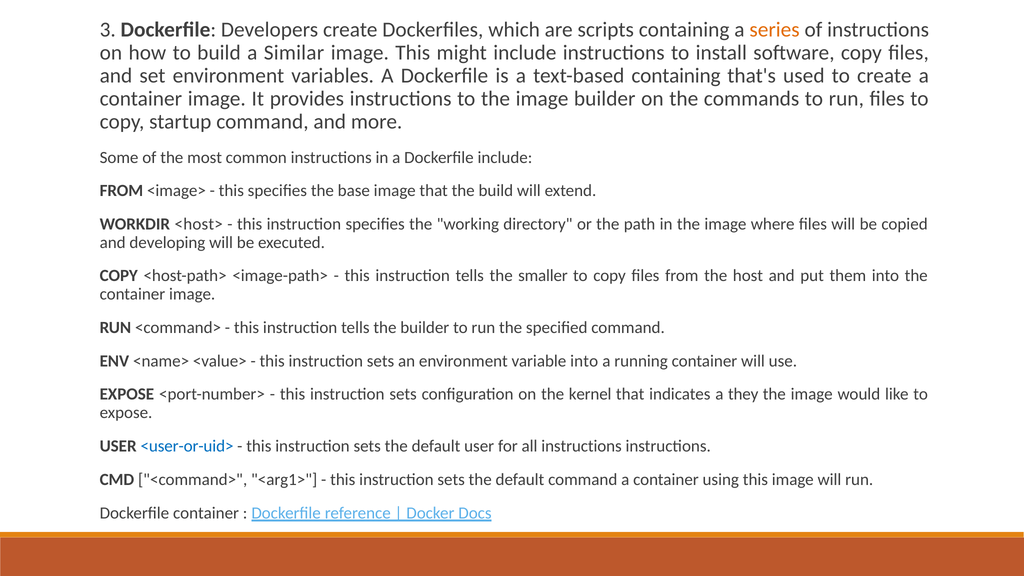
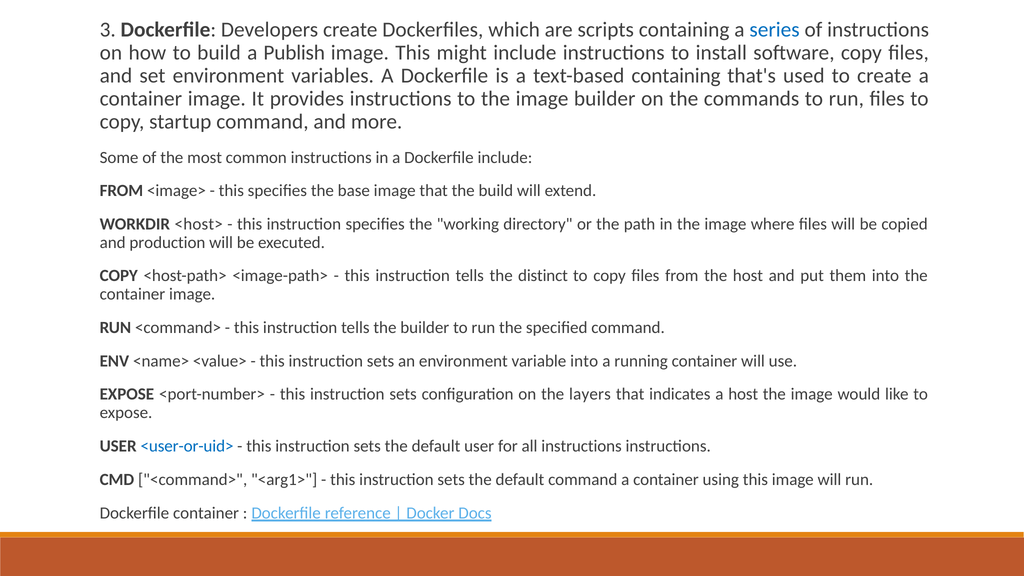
series colour: orange -> blue
Similar: Similar -> Publish
developing: developing -> production
smaller: smaller -> distinct
kernel: kernel -> layers
a they: they -> host
